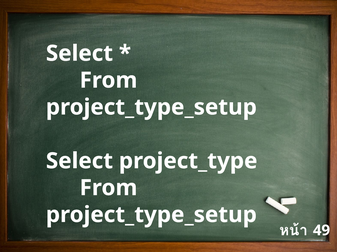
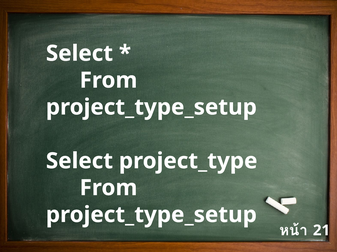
49: 49 -> 21
